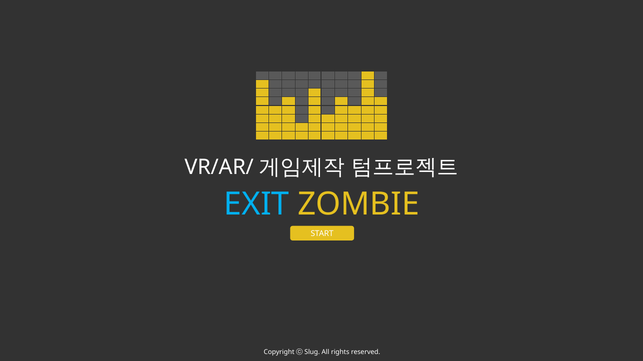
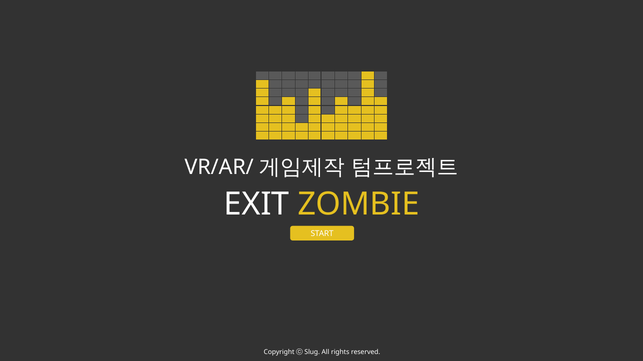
EXIT colour: light blue -> white
